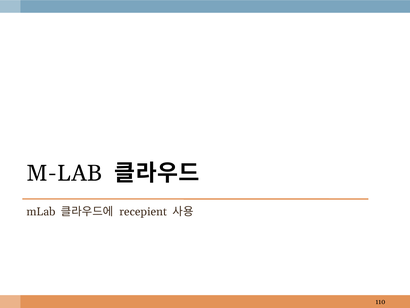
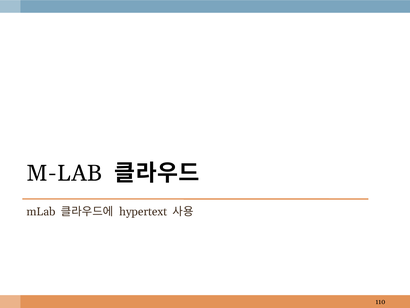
recepient: recepient -> hypertext
